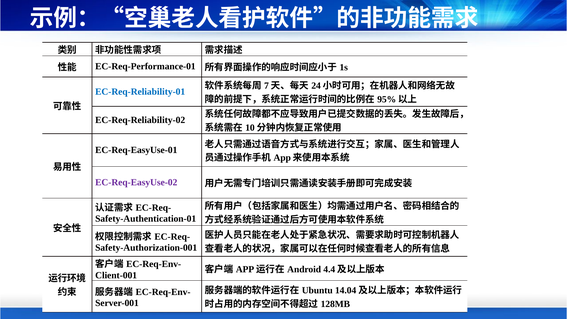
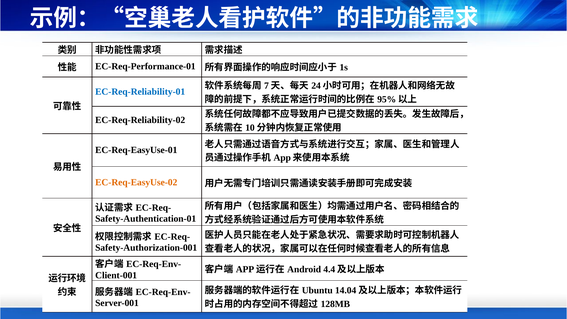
EC-Req-EasyUse-02 colour: purple -> orange
